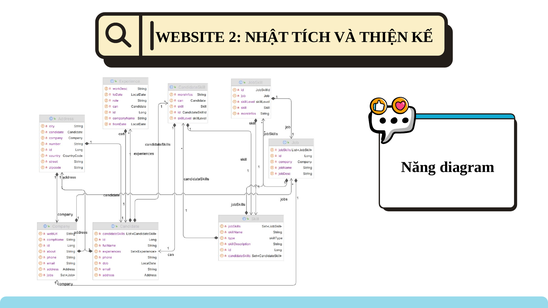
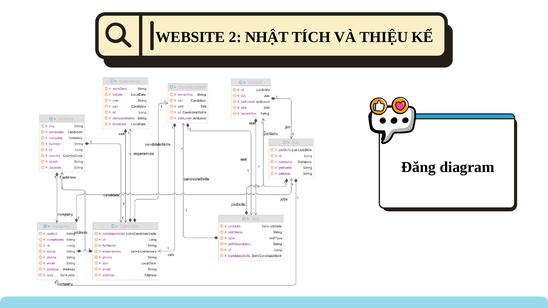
THIỆN: THIỆN -> THIỆU
Năng: Năng -> Đăng
